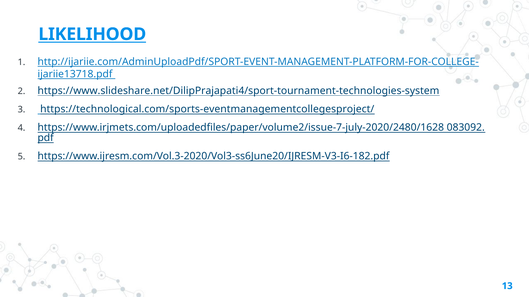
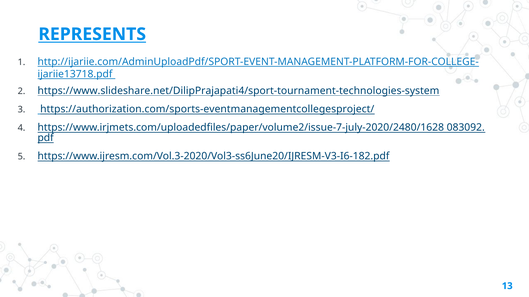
LIKELIHOOD: LIKELIHOOD -> REPRESENTS
https://technological.com/sports-eventmanagementcollegesproject/: https://technological.com/sports-eventmanagementcollegesproject/ -> https://authorization.com/sports-eventmanagementcollegesproject/
